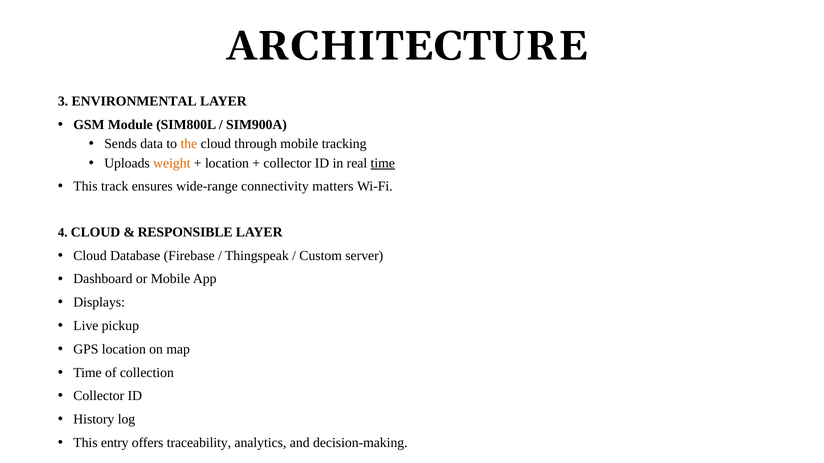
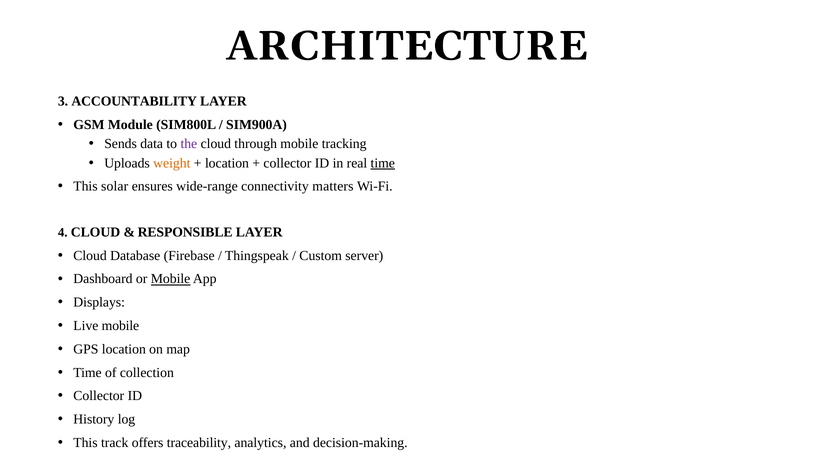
ENVIRONMENTAL: ENVIRONMENTAL -> ACCOUNTABILITY
the colour: orange -> purple
track: track -> solar
Mobile at (171, 279) underline: none -> present
Live pickup: pickup -> mobile
entry: entry -> track
